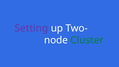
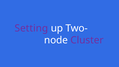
Cluster colour: green -> purple
